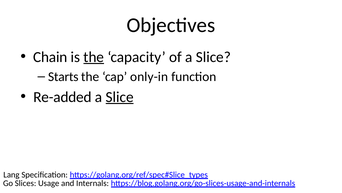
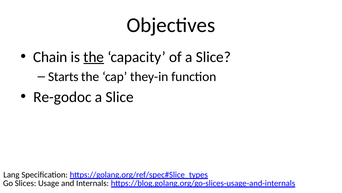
only-in: only-in -> they-in
Re-added: Re-added -> Re-godoc
Slice at (120, 97) underline: present -> none
